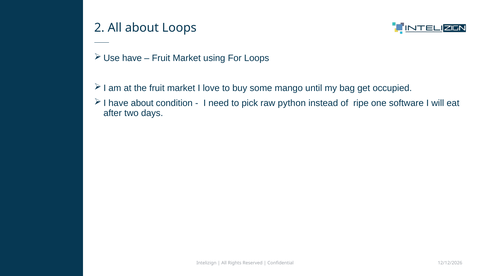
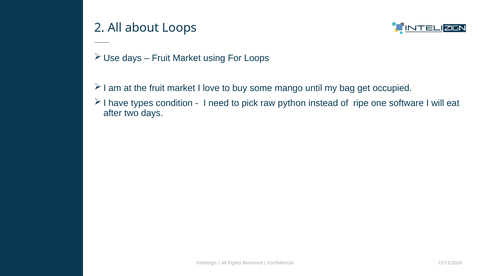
have at (132, 58): have -> days
have about: about -> types
